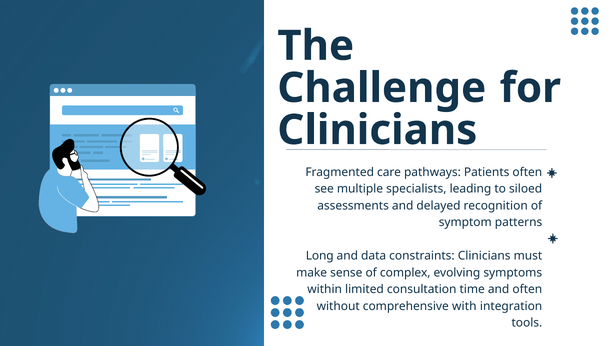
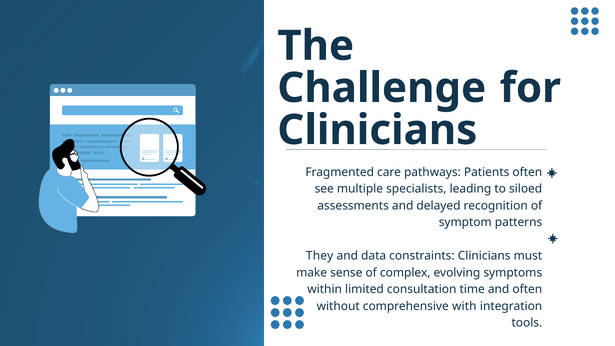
Long: Long -> They
